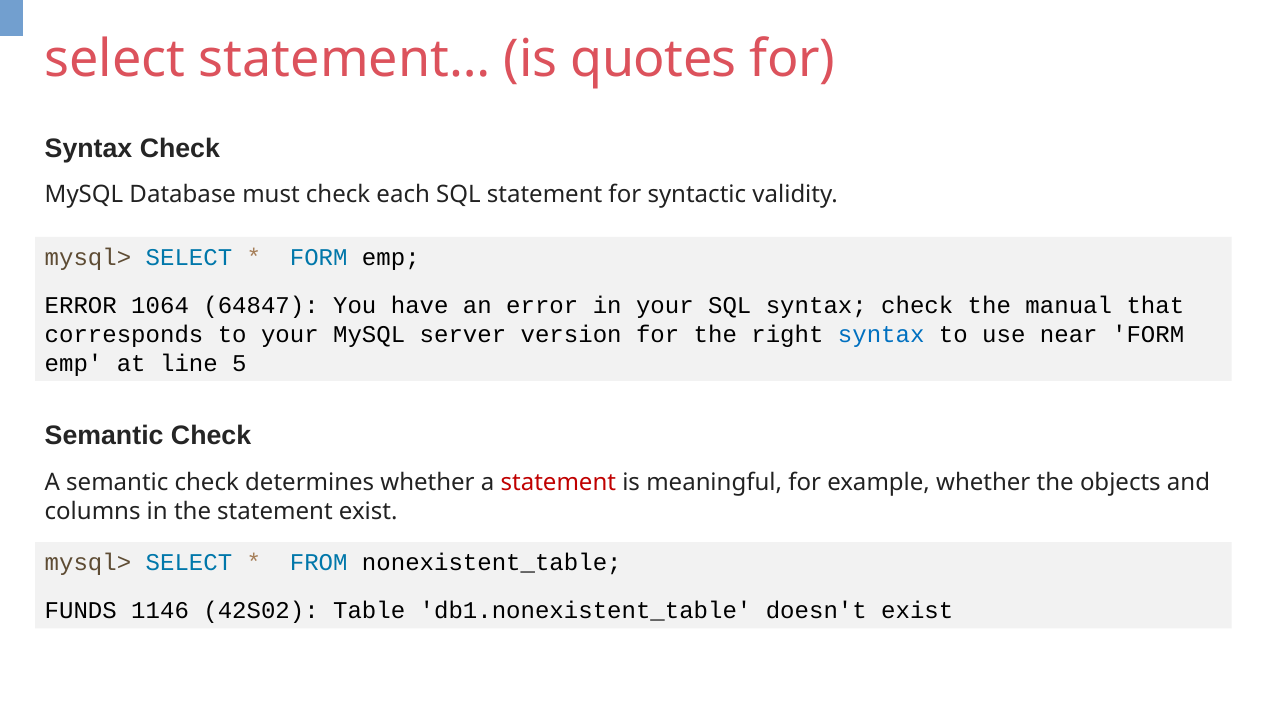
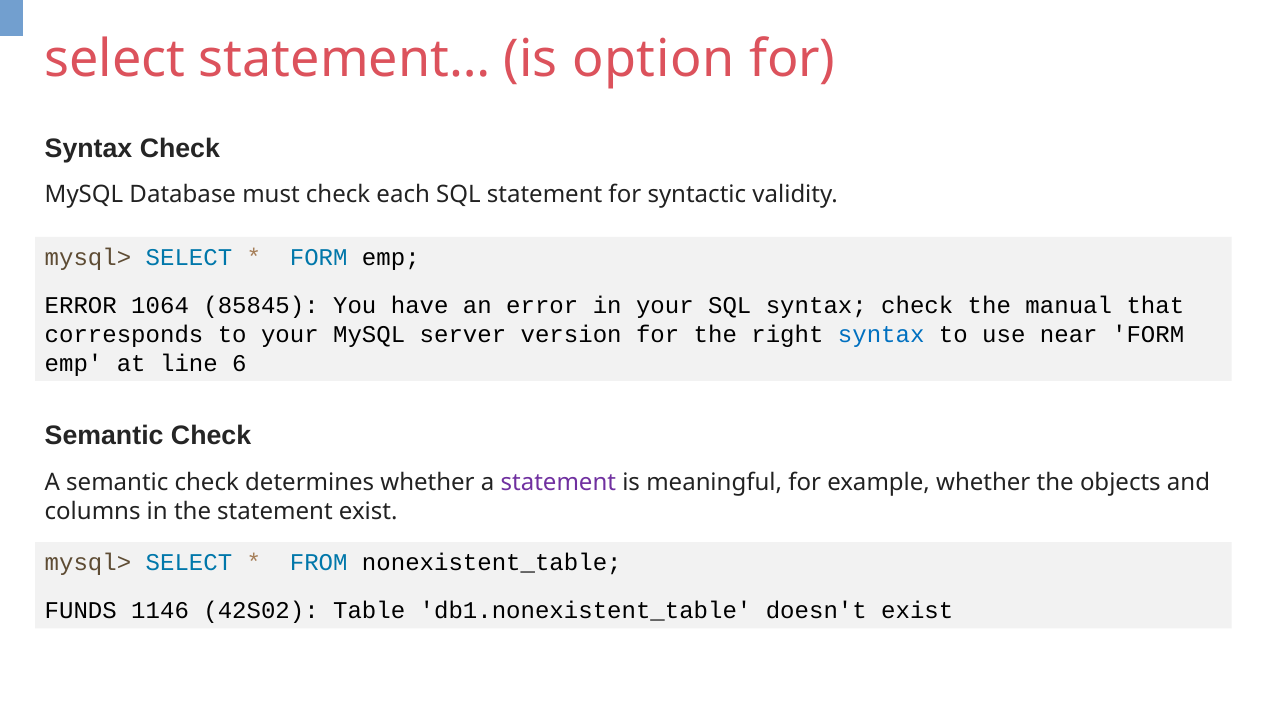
quotes: quotes -> option
64847: 64847 -> 85845
5: 5 -> 6
statement at (558, 483) colour: red -> purple
